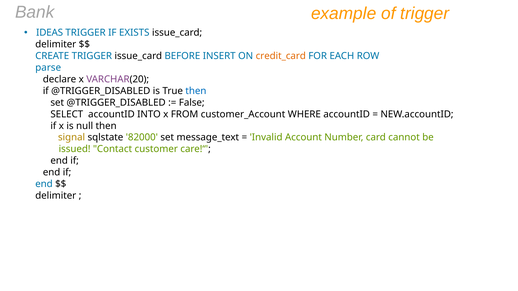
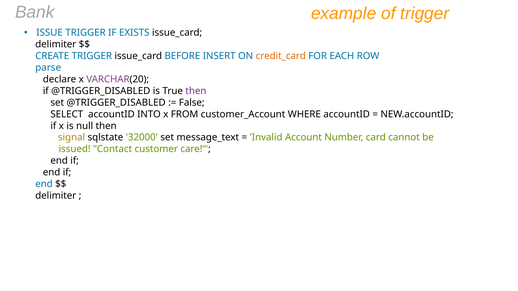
IDEAS: IDEAS -> ISSUE
then at (196, 91) colour: blue -> purple
82000: 82000 -> 32000
